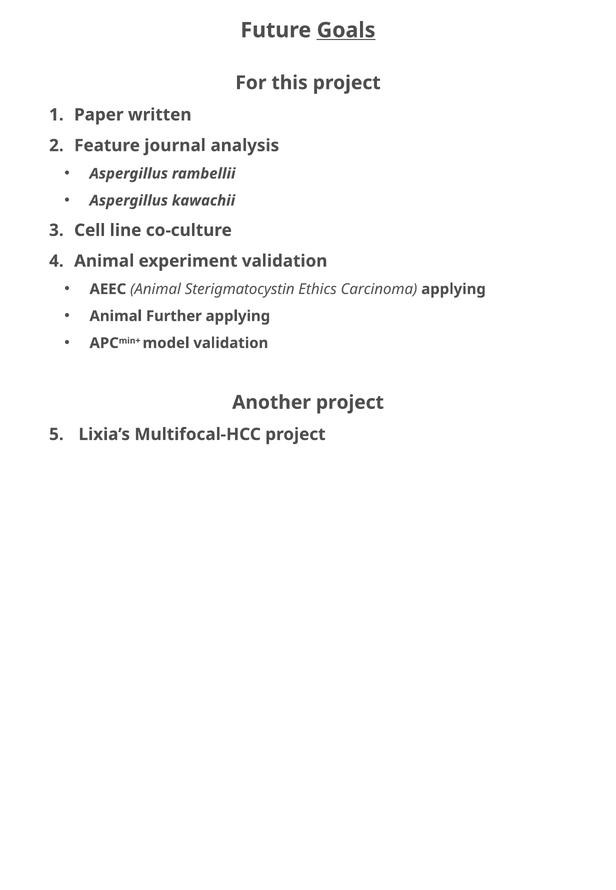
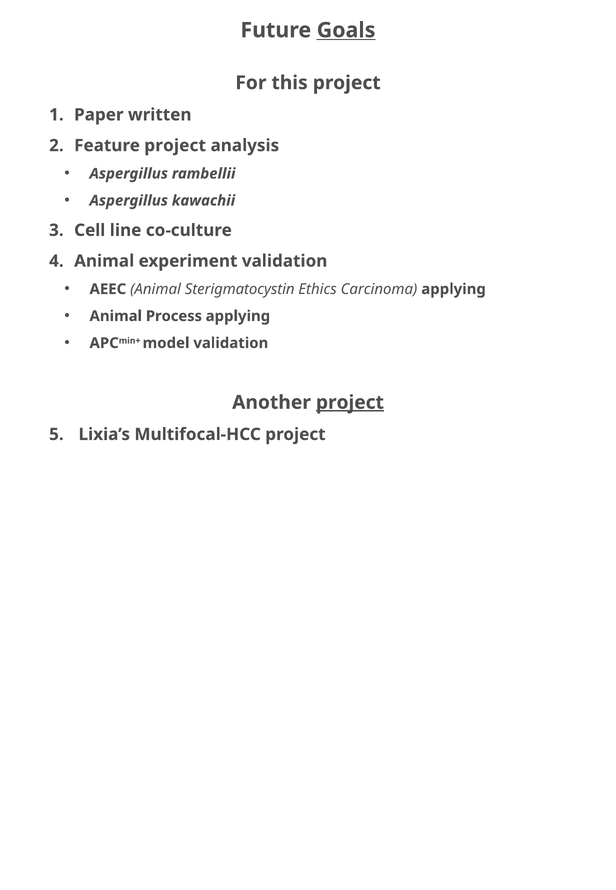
Feature journal: journal -> project
Further: Further -> Process
project at (350, 402) underline: none -> present
